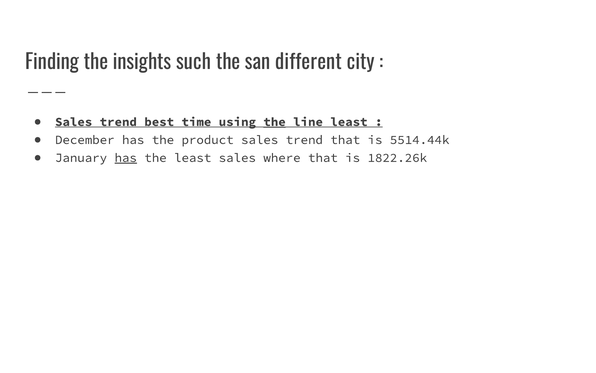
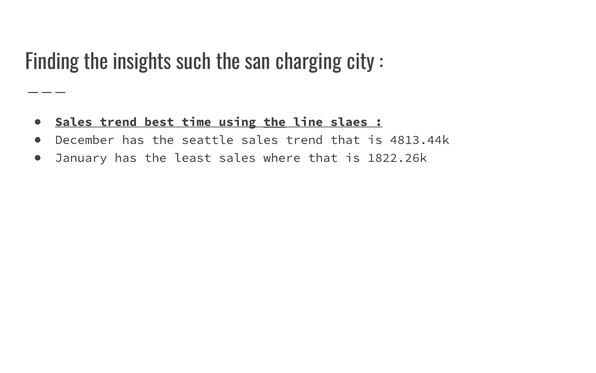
different: different -> charging
line least: least -> slaes
product: product -> seattle
5514.44k: 5514.44k -> 4813.44k
has at (126, 158) underline: present -> none
